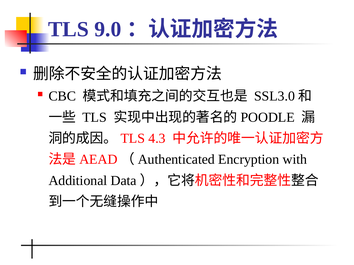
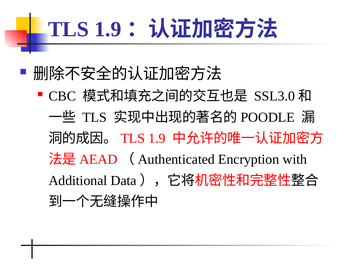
9.0 at (108, 29): 9.0 -> 1.9
4.3 at (157, 139): 4.3 -> 1.9
